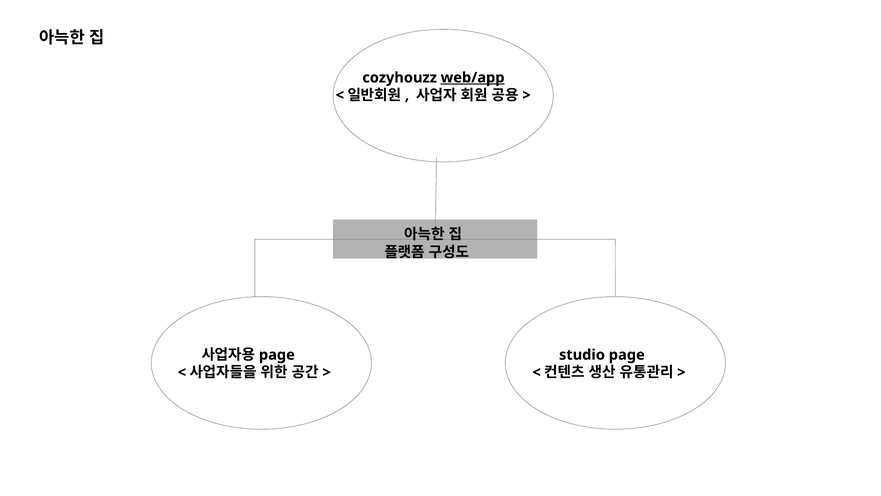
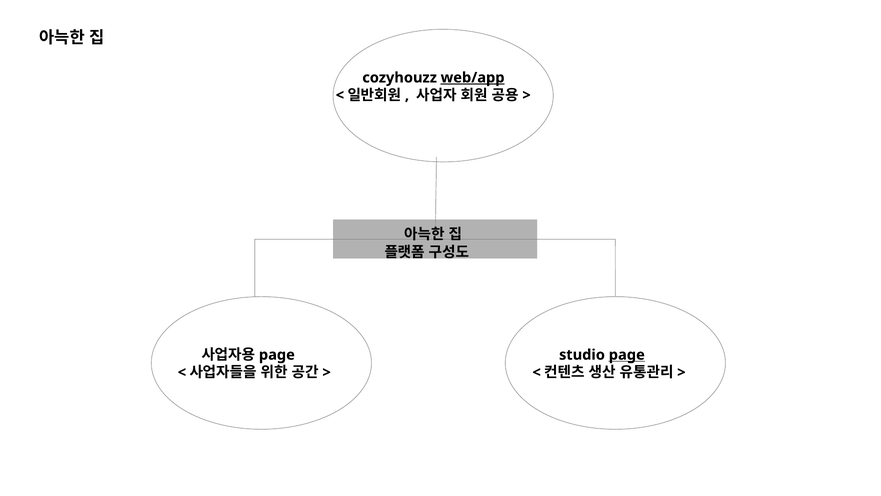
page at (627, 355) underline: none -> present
